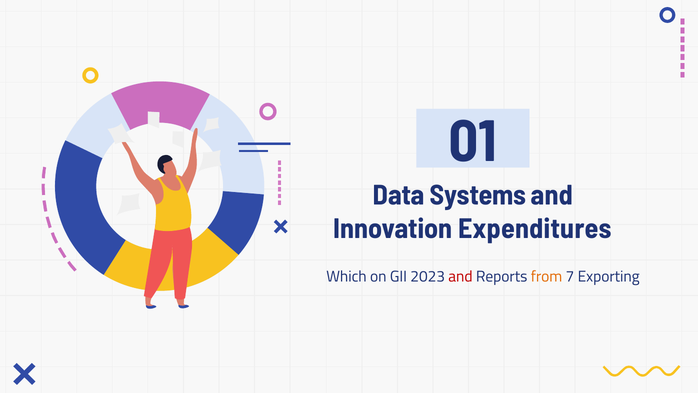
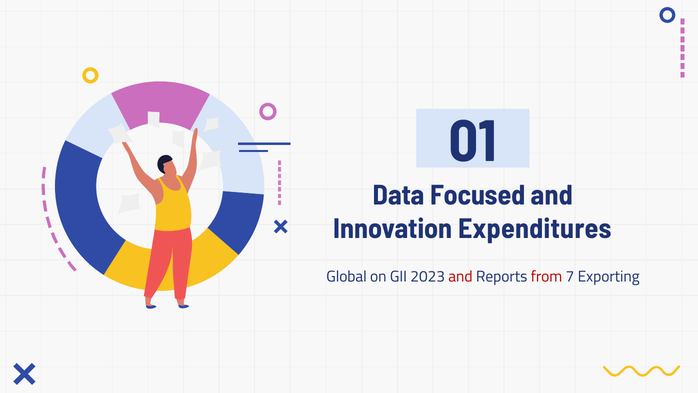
Systems: Systems -> Focused
Which: Which -> Global
from colour: orange -> red
